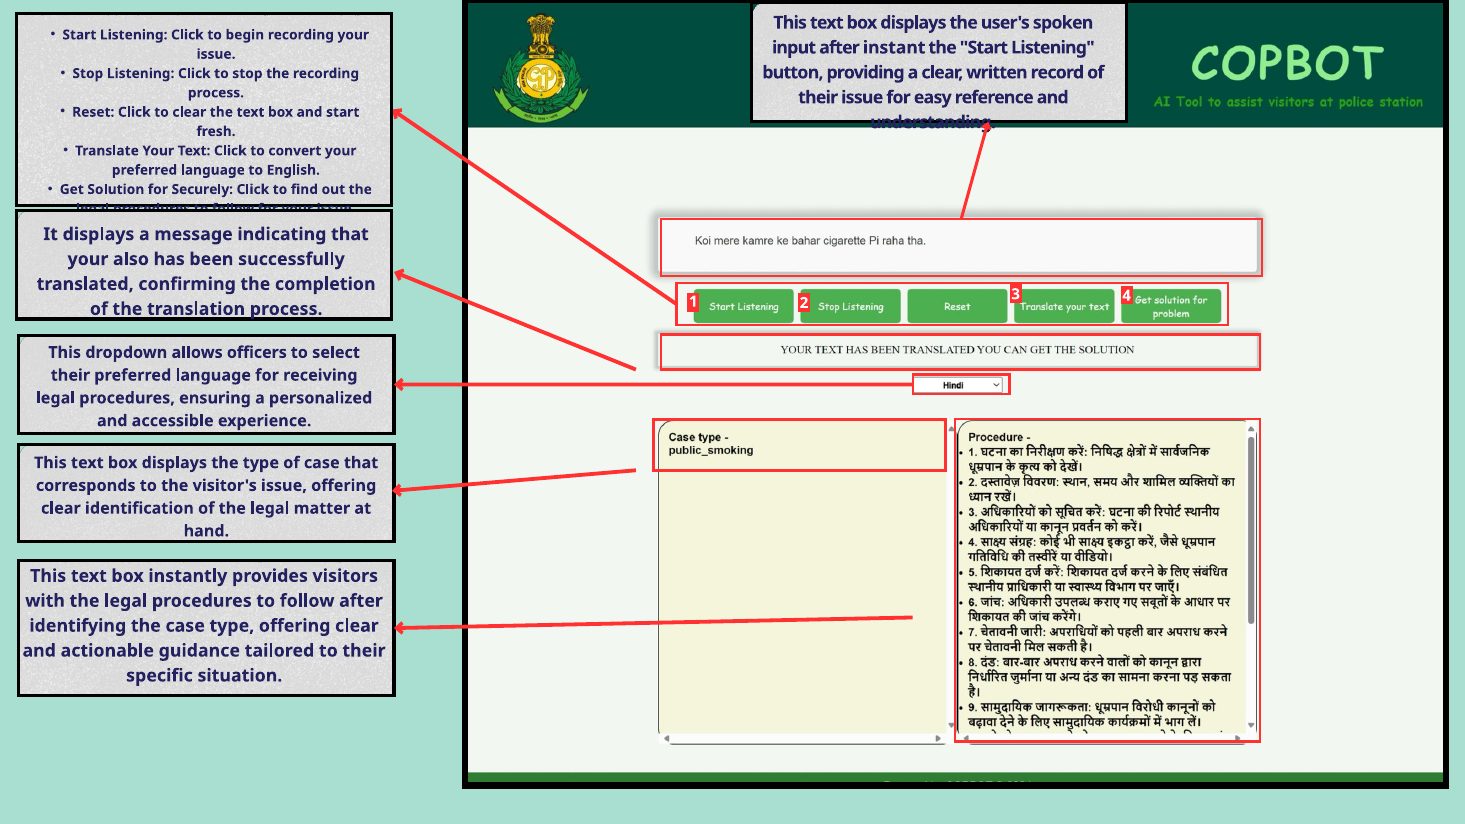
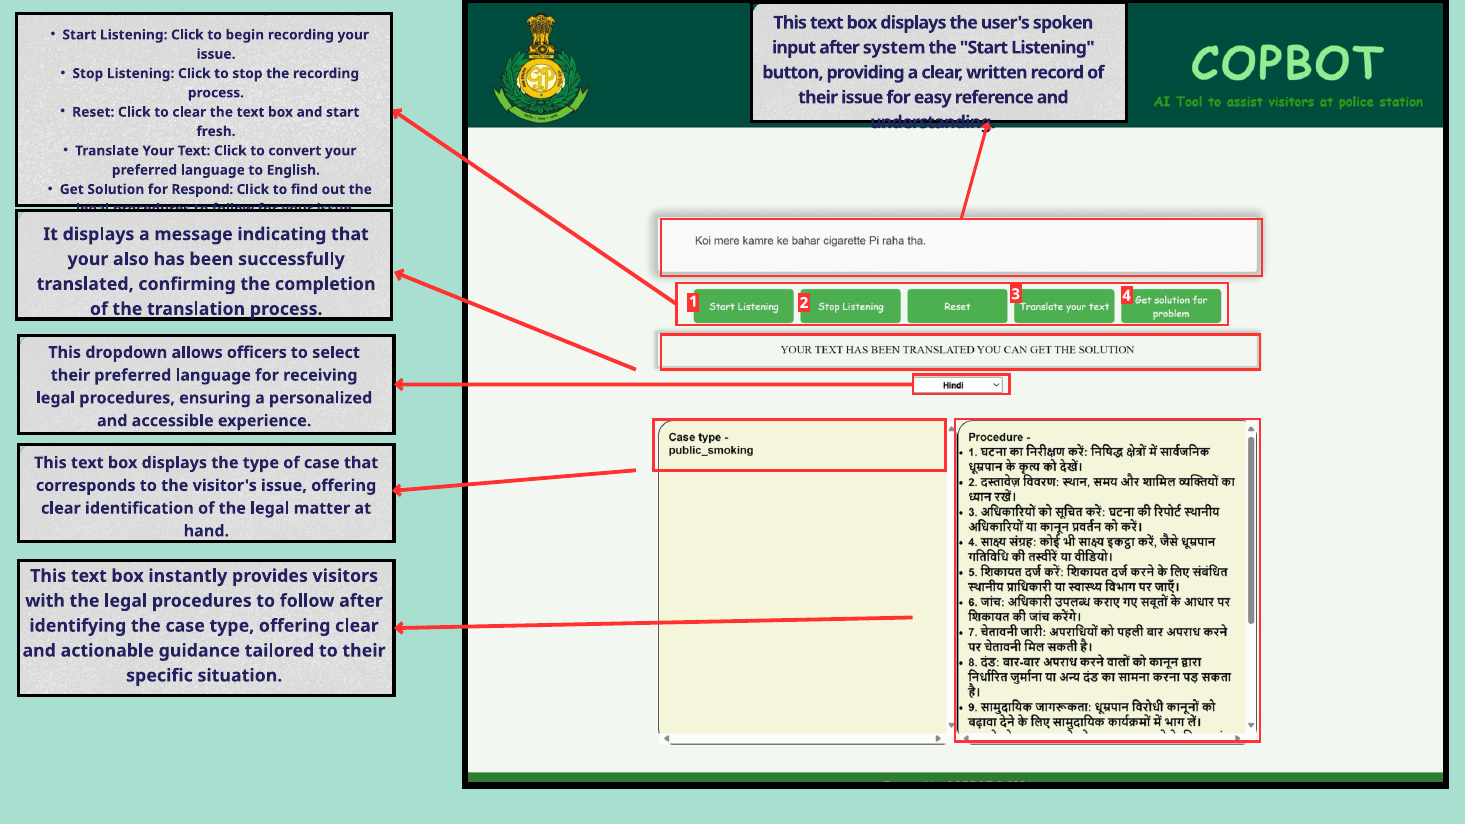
instant: instant -> system
Securely: Securely -> Respond
